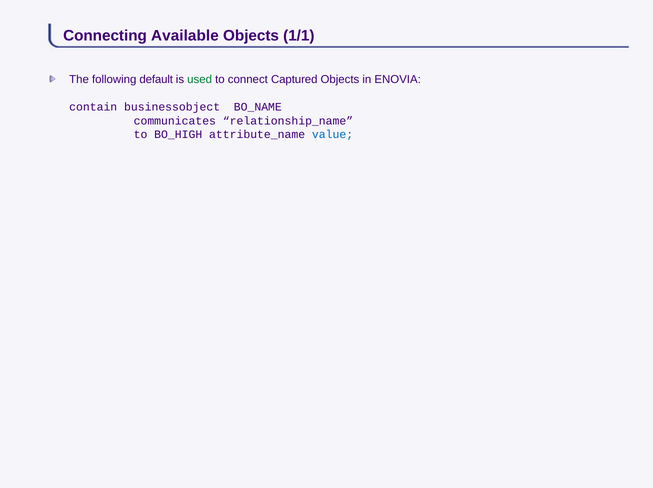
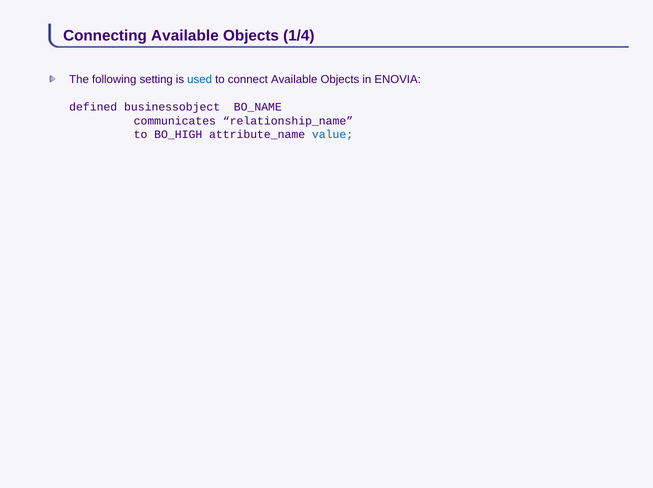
1/1: 1/1 -> 1/4
default: default -> setting
used colour: green -> blue
connect Captured: Captured -> Available
contain: contain -> defined
